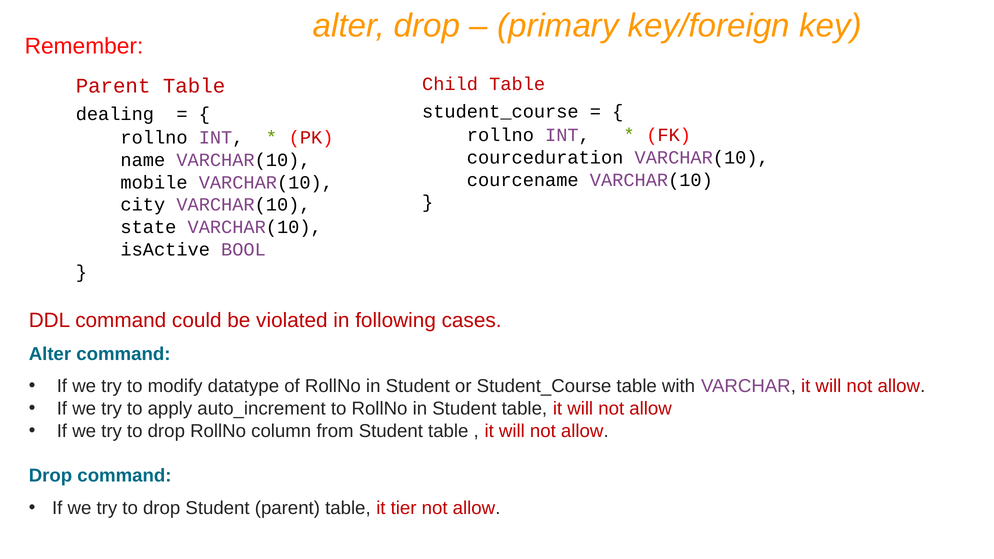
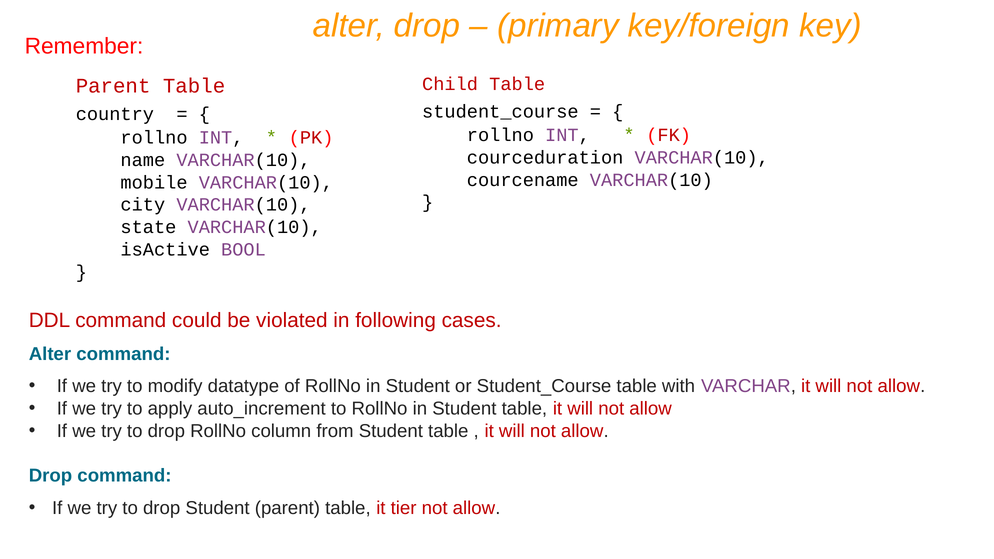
dealing: dealing -> country
